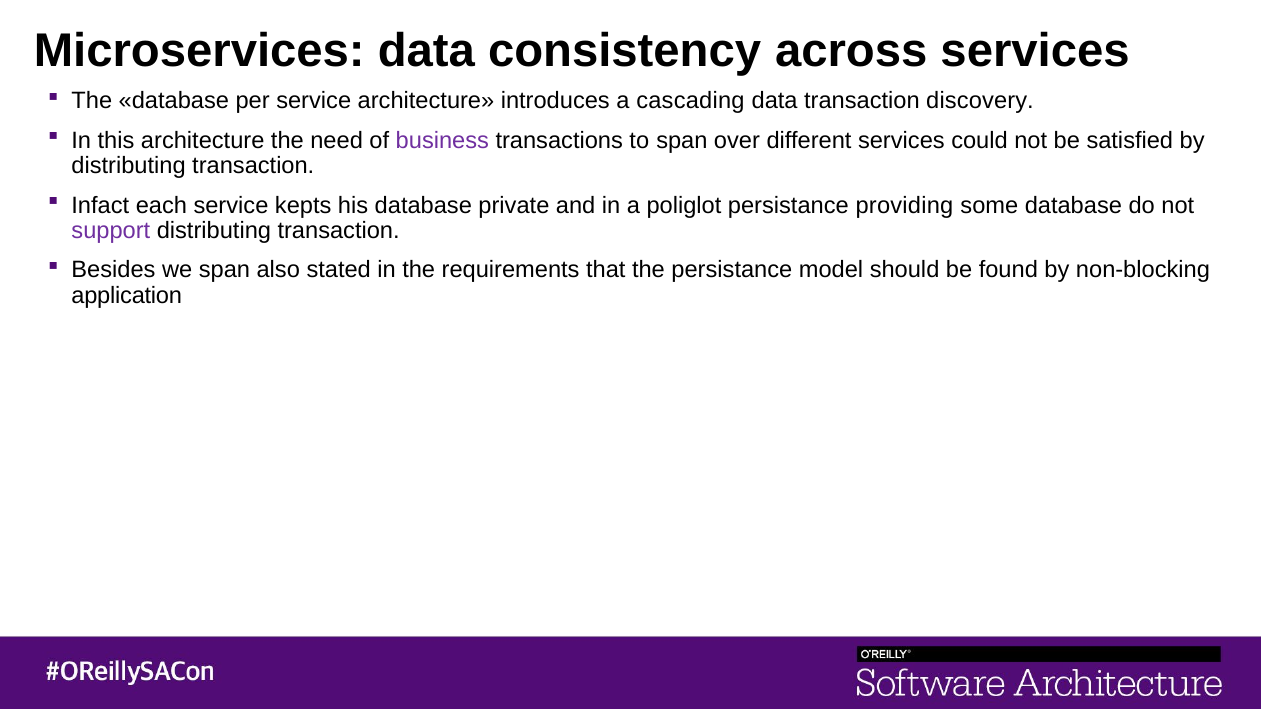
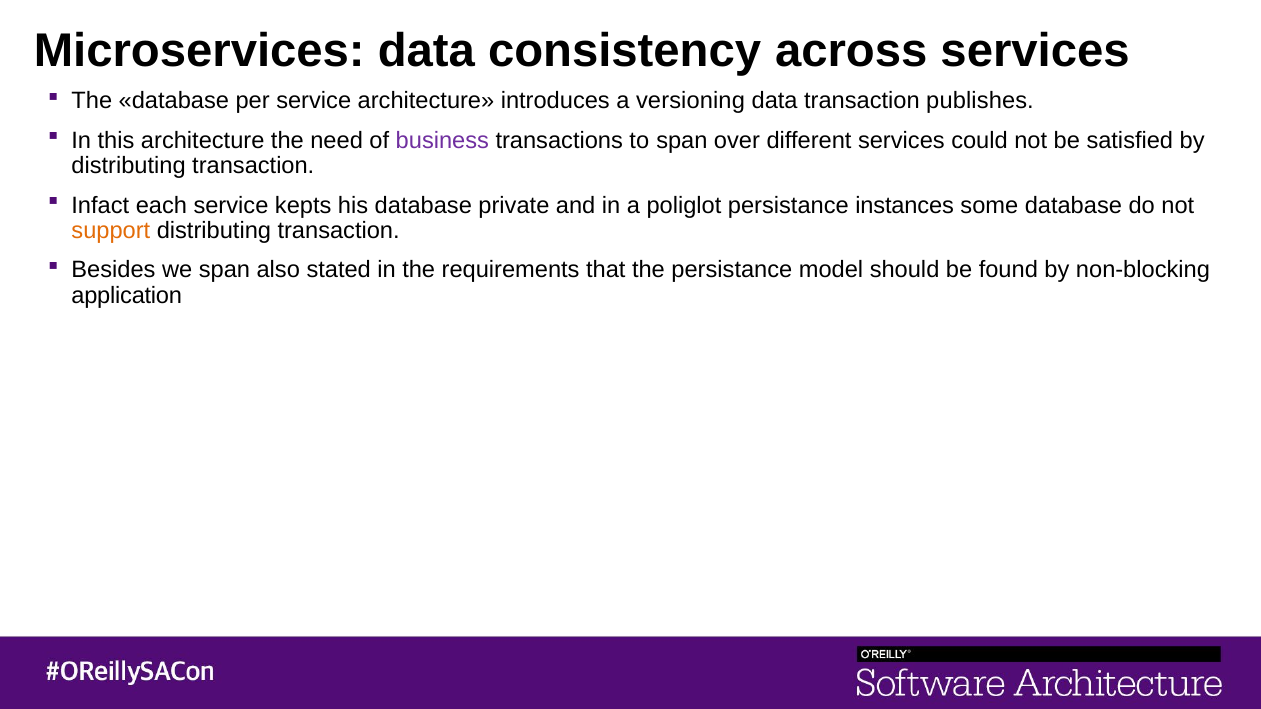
cascading: cascading -> versioning
discovery: discovery -> publishes
providing: providing -> instances
support colour: purple -> orange
